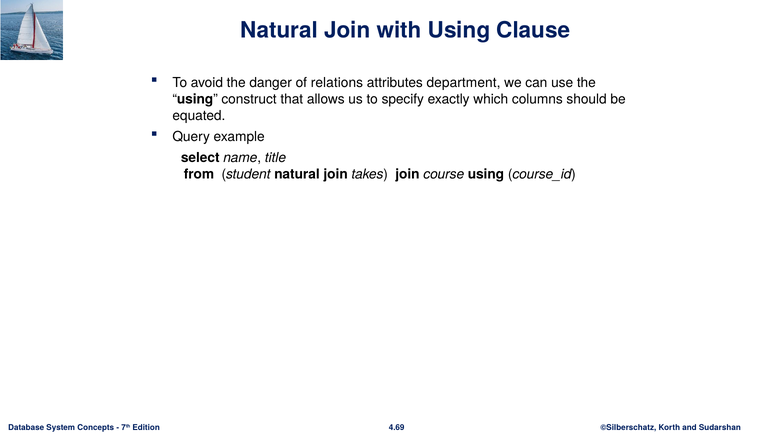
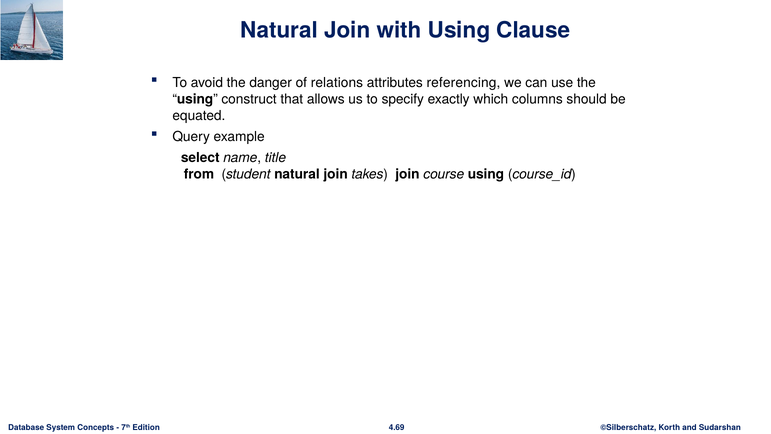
department: department -> referencing
